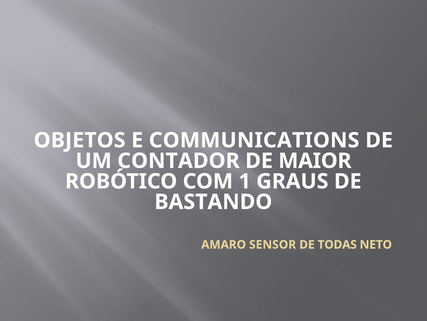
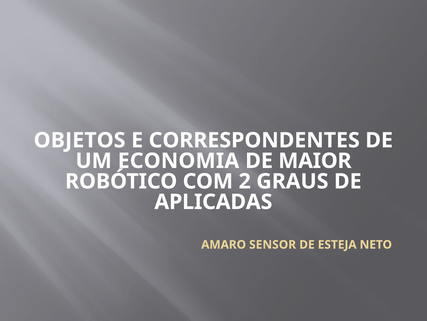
COMMUNICATIONS: COMMUNICATIONS -> CORRESPONDENTES
CONTADOR: CONTADOR -> ECONOMIA
1: 1 -> 2
BASTANDO: BASTANDO -> APLICADAS
TODAS: TODAS -> ESTEJA
